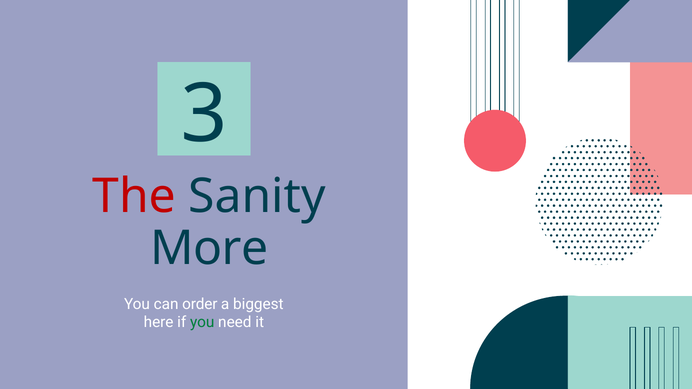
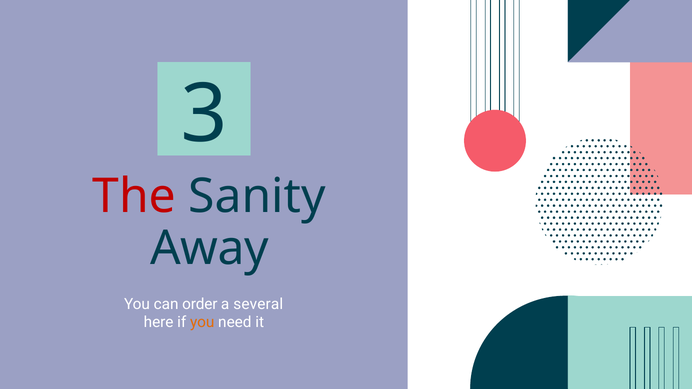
More: More -> Away
biggest: biggest -> several
you at (202, 323) colour: green -> orange
